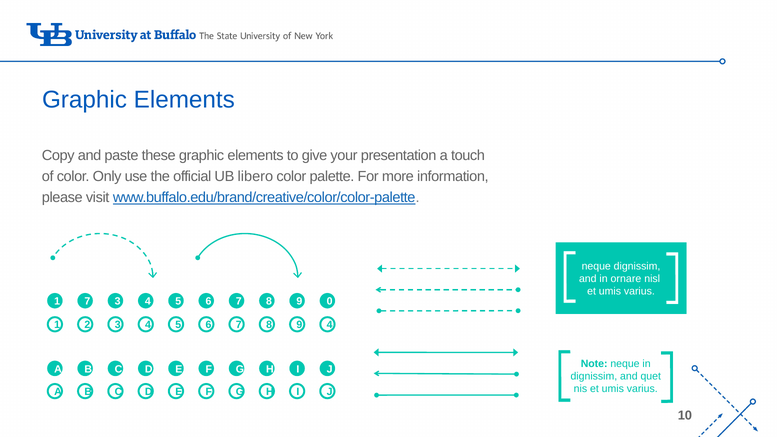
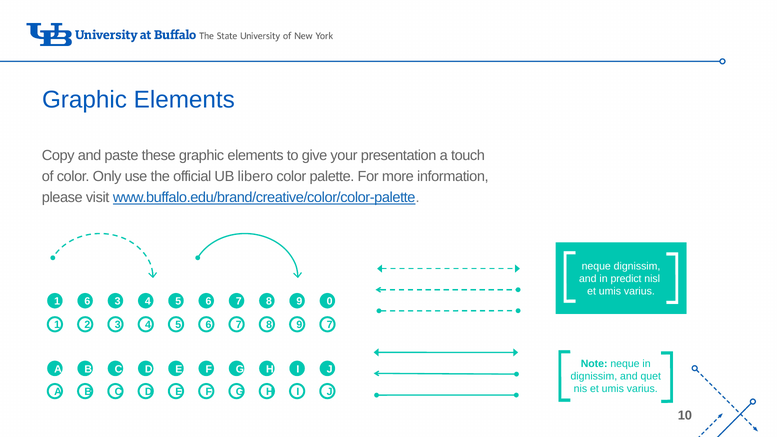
ornare: ornare -> predict
1 7: 7 -> 6
9 4: 4 -> 7
